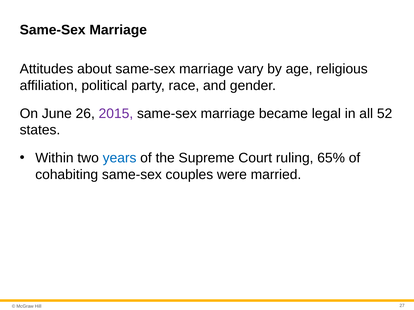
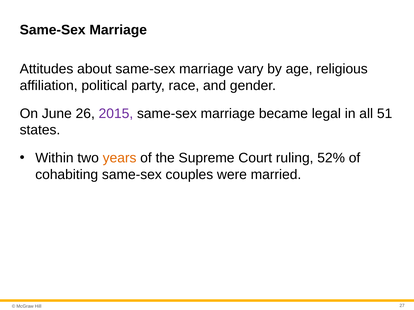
52: 52 -> 51
years colour: blue -> orange
65%: 65% -> 52%
